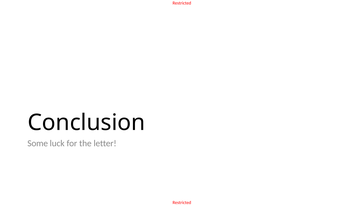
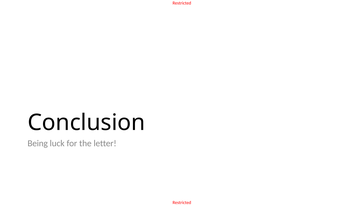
Some: Some -> Being
